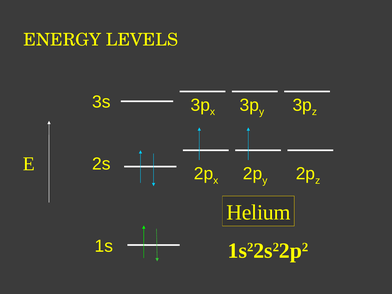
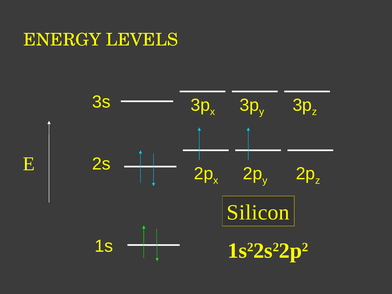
Helium: Helium -> Silicon
